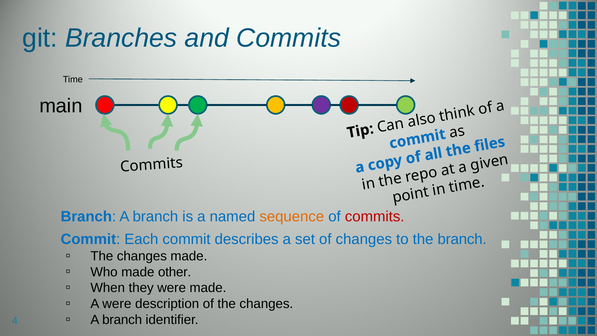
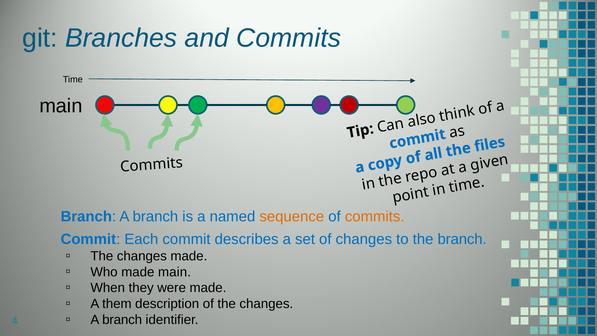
commits at (375, 216) colour: red -> orange
made other: other -> main
A were: were -> them
